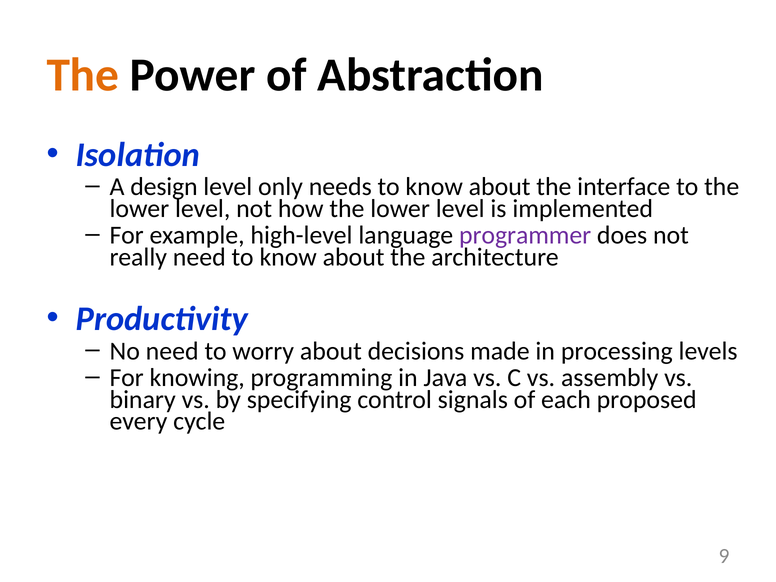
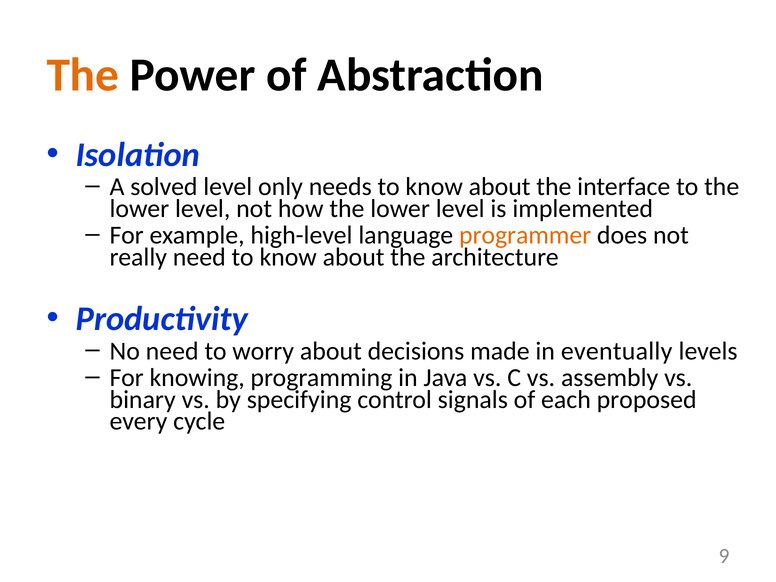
design: design -> solved
programmer colour: purple -> orange
processing: processing -> eventually
